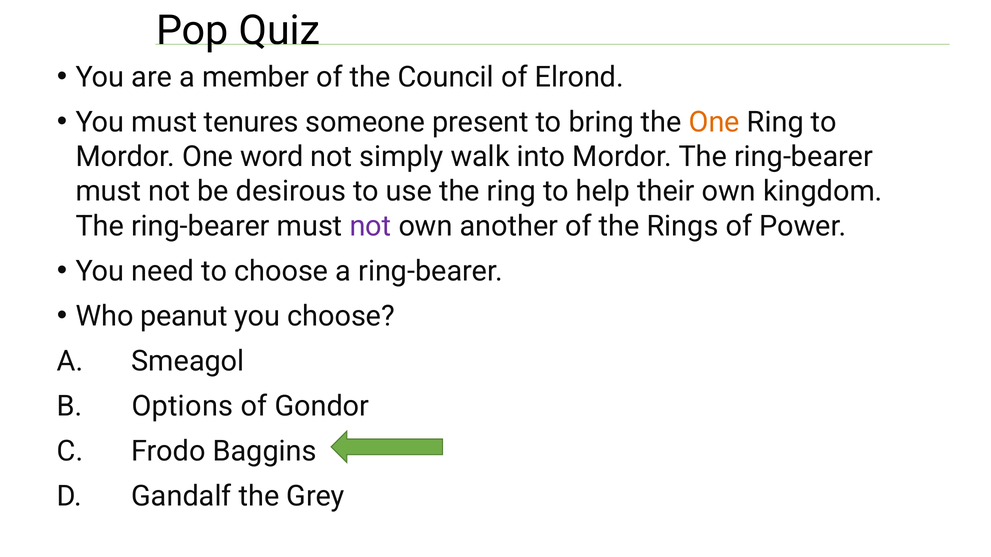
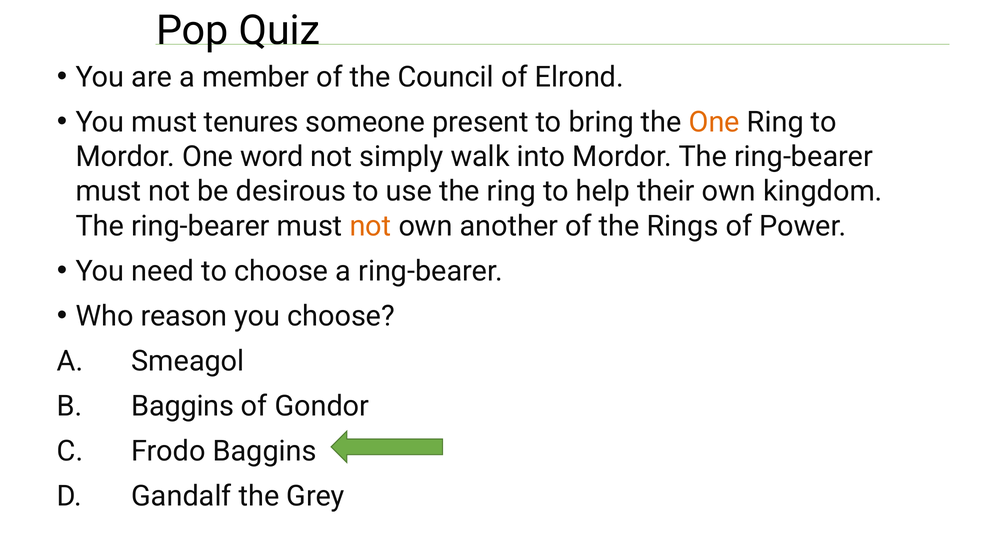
not at (370, 226) colour: purple -> orange
peanut: peanut -> reason
B Options: Options -> Baggins
